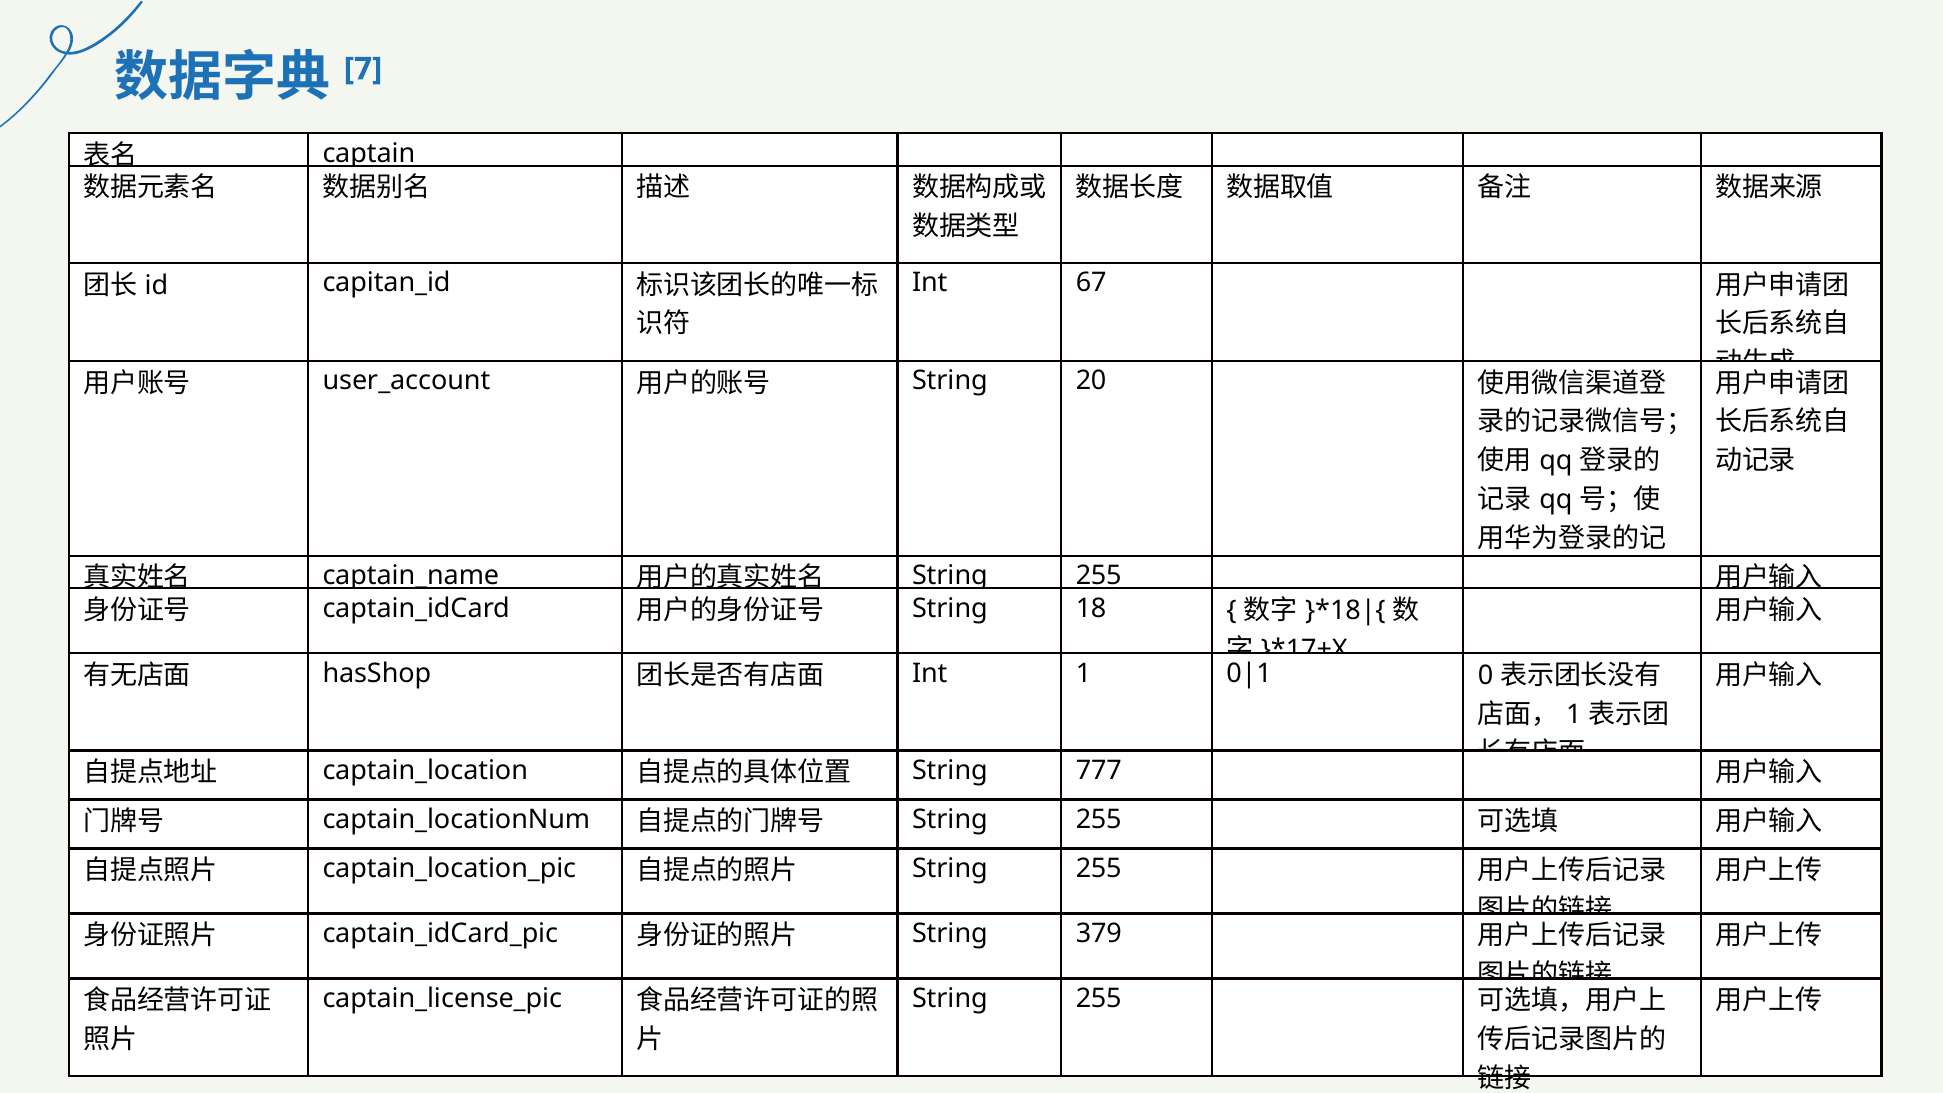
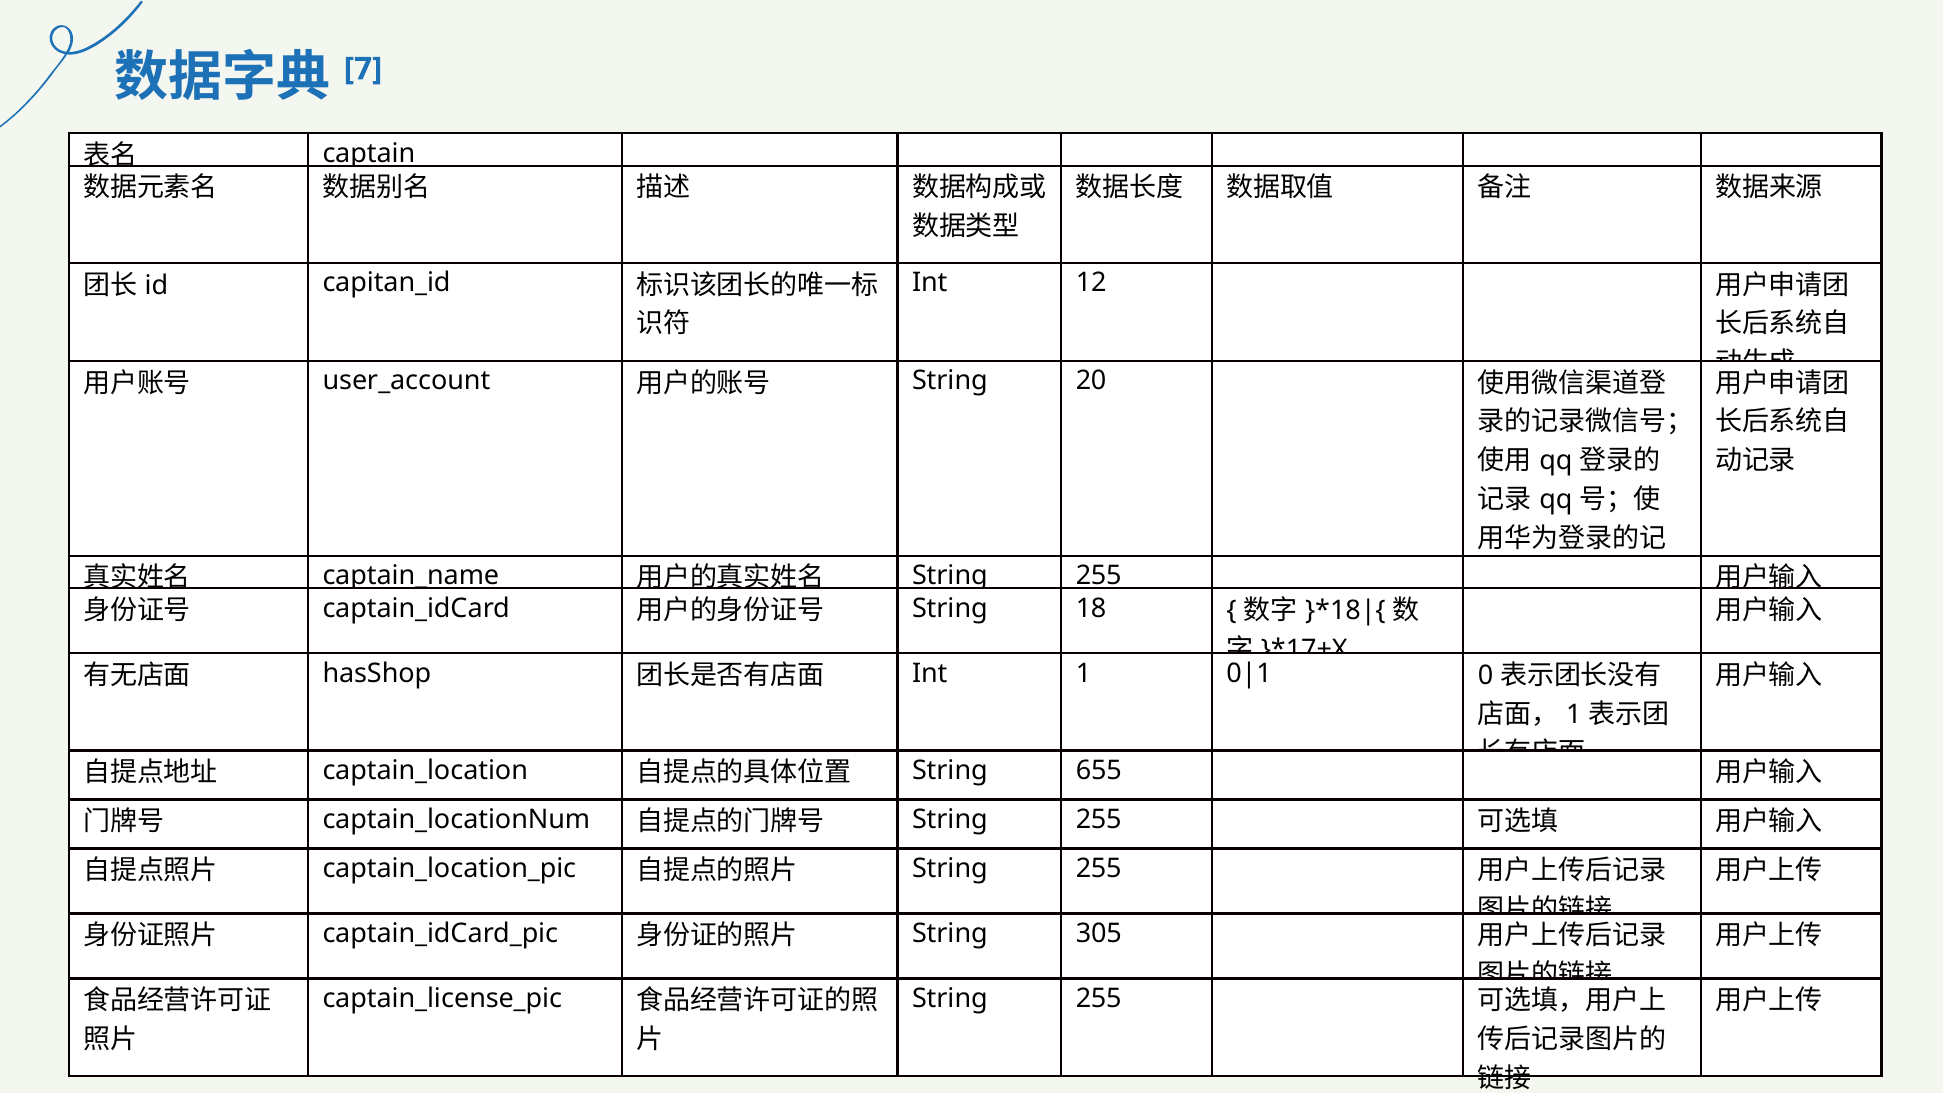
67: 67 -> 12
777: 777 -> 655
379: 379 -> 305
